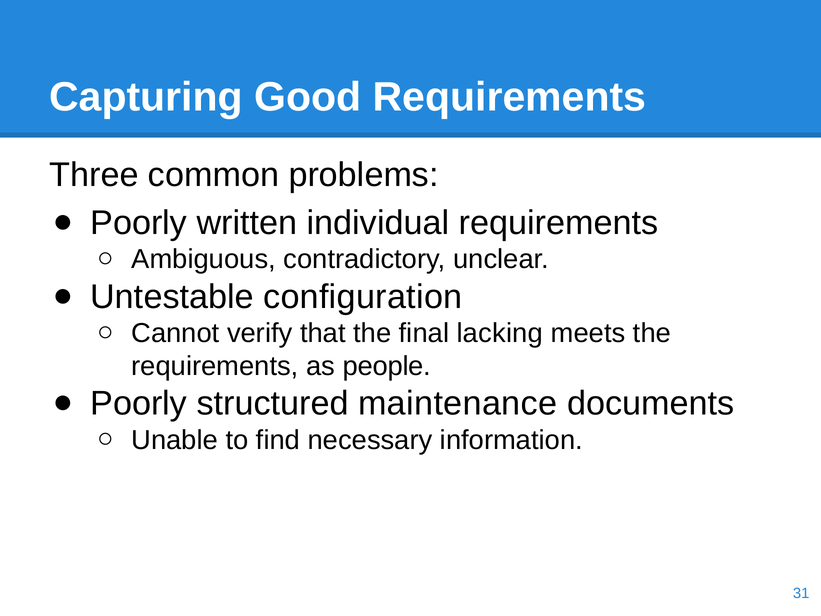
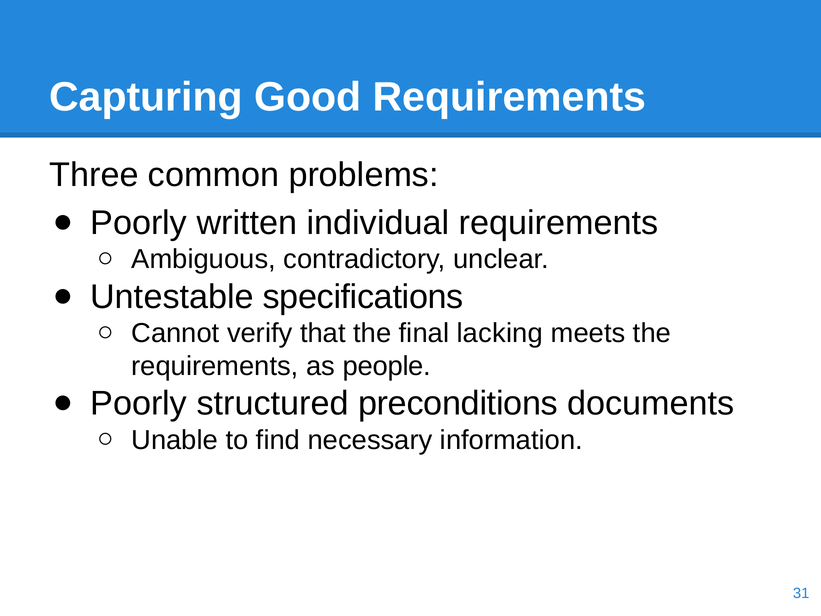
configuration: configuration -> specifications
maintenance: maintenance -> preconditions
